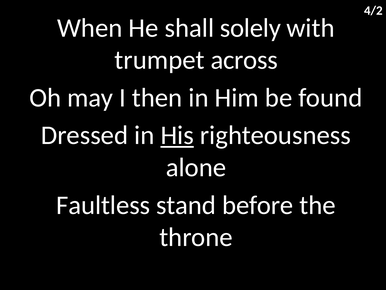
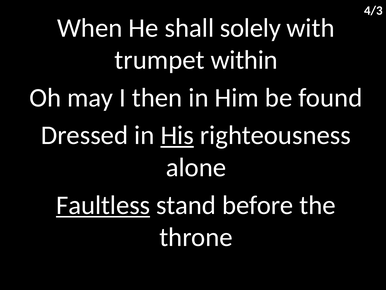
4/2: 4/2 -> 4/3
across: across -> within
Faultless underline: none -> present
